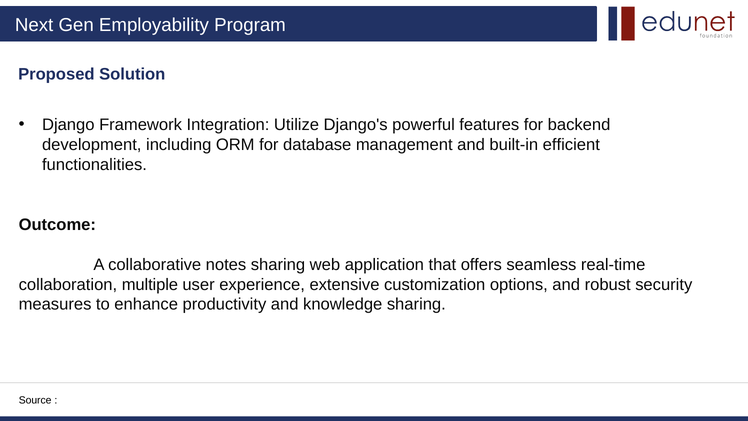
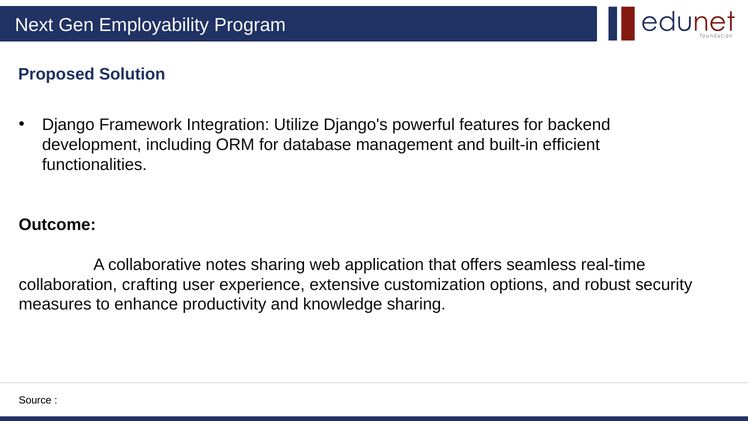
multiple: multiple -> crafting
